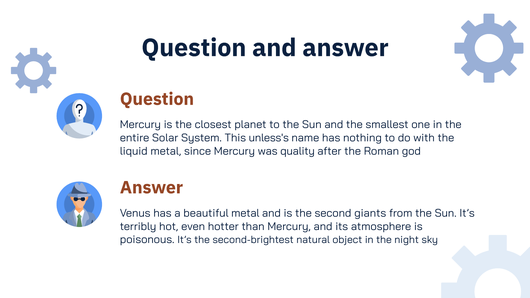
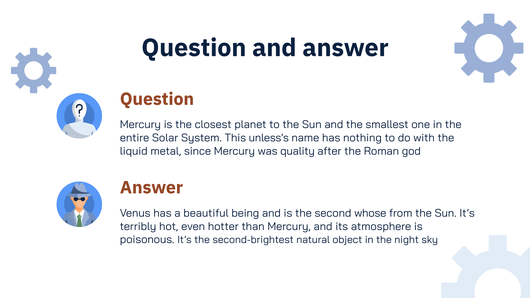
beautiful metal: metal -> being
giants: giants -> whose
